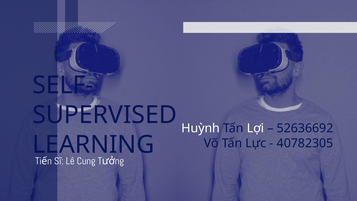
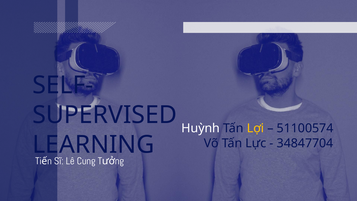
Lợi colour: white -> yellow
52636692: 52636692 -> 51100574
40782305: 40782305 -> 34847704
